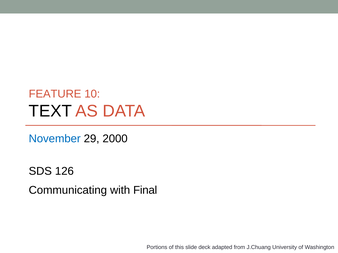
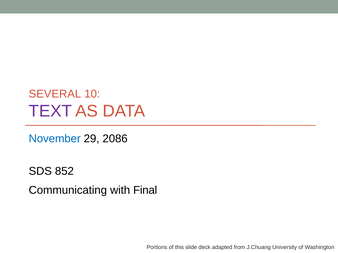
FEATURE: FEATURE -> SEVERAL
TEXT colour: black -> purple
2000: 2000 -> 2086
126: 126 -> 852
